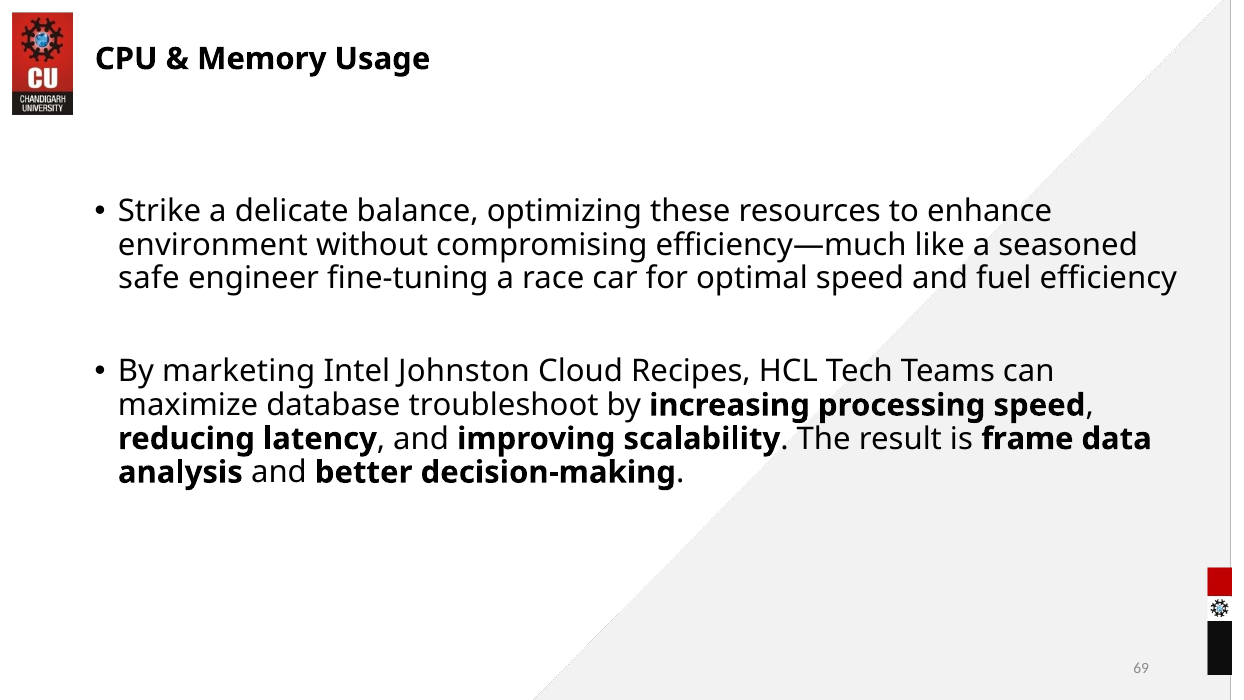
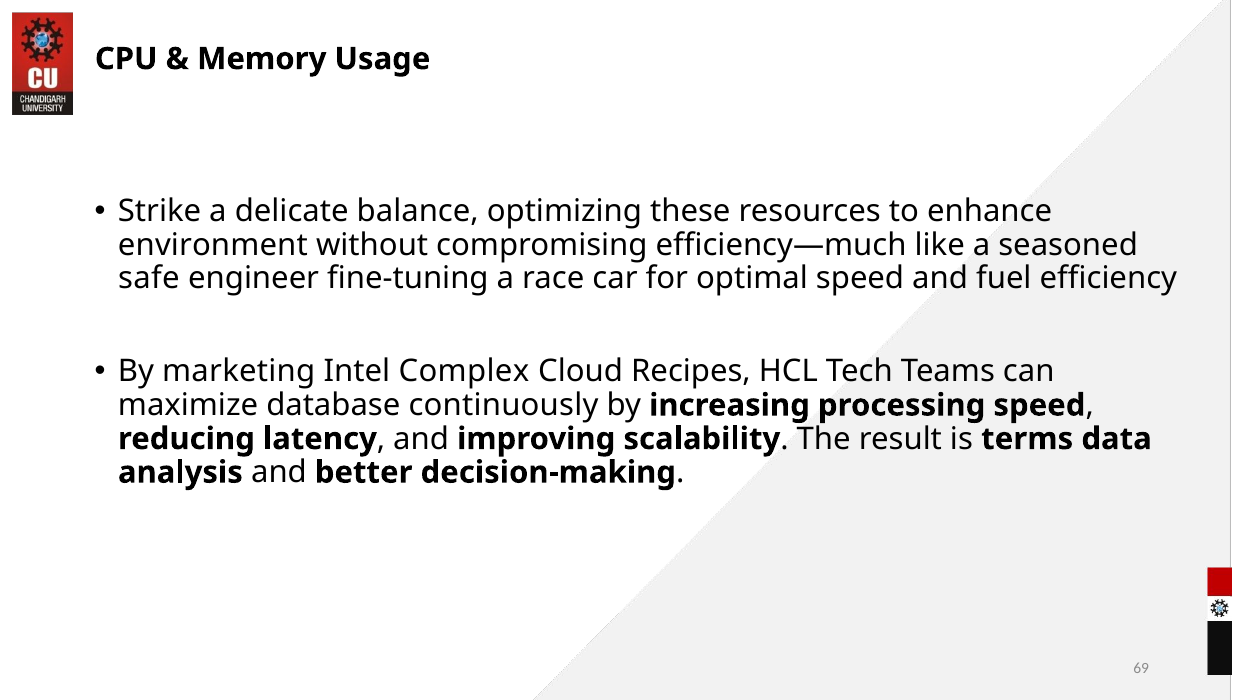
Johnston: Johnston -> Complex
troubleshoot: troubleshoot -> continuously
frame: frame -> terms
